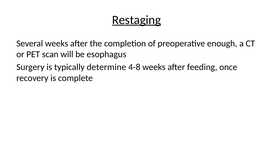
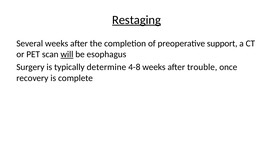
enough: enough -> support
will underline: none -> present
feeding: feeding -> trouble
